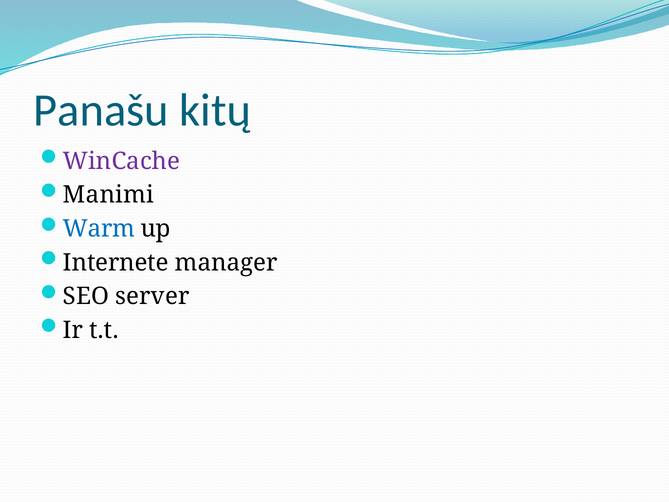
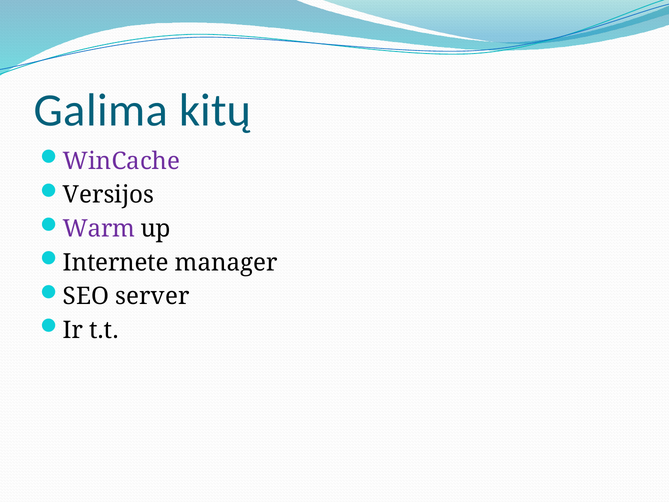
Panašu: Panašu -> Galima
Manimi: Manimi -> Versijos
Warm colour: blue -> purple
